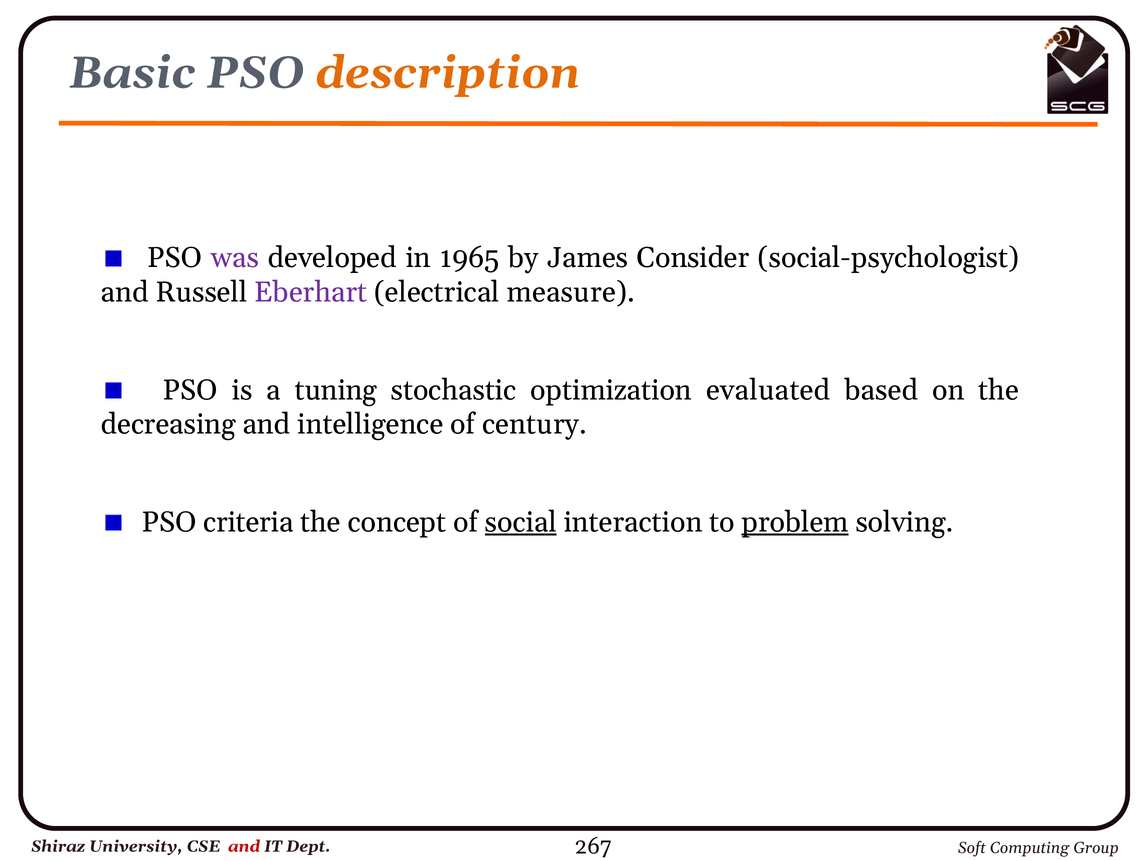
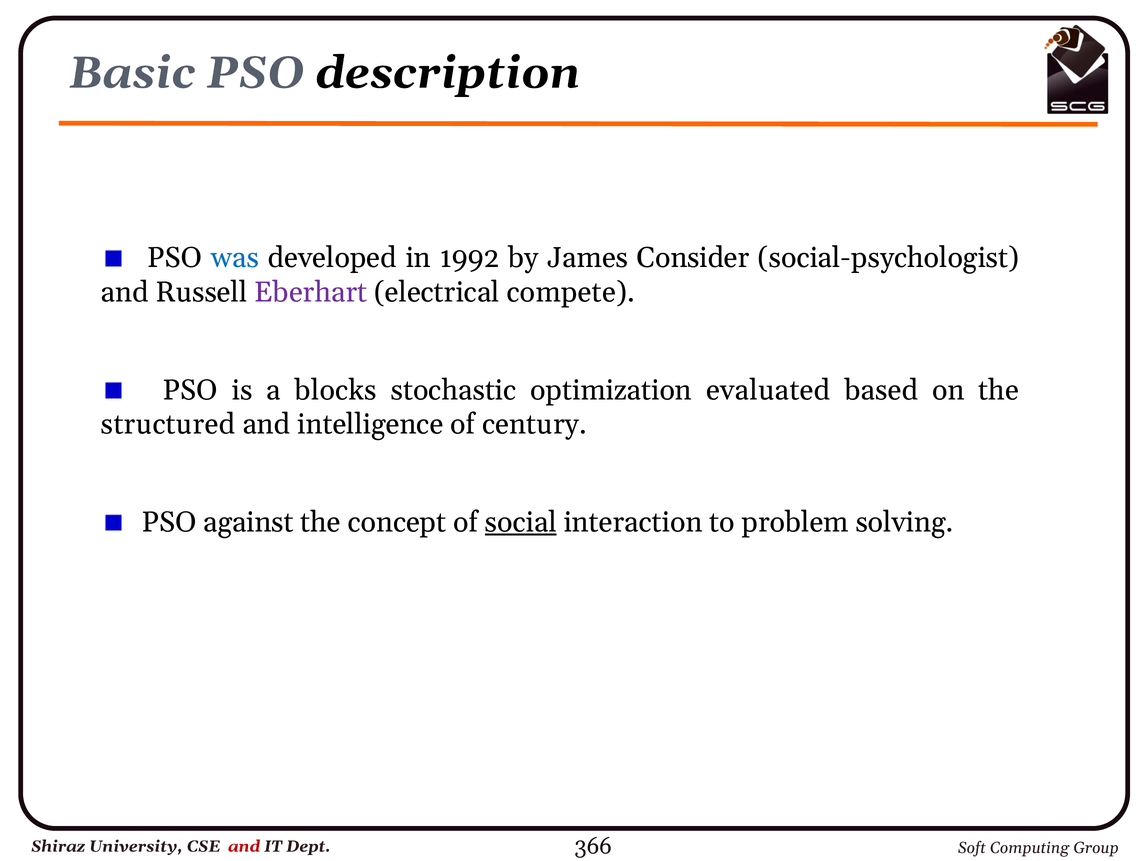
description colour: orange -> black
was colour: purple -> blue
1965: 1965 -> 1992
measure: measure -> compete
tuning: tuning -> blocks
decreasing: decreasing -> structured
criteria: criteria -> against
problem underline: present -> none
267: 267 -> 366
